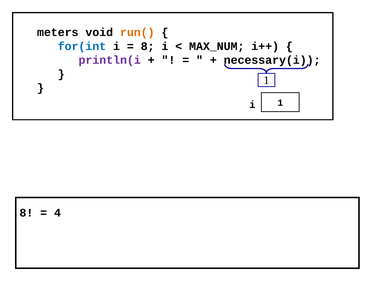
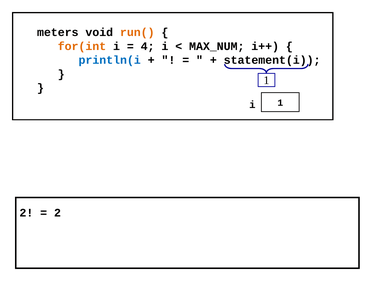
for(int colour: blue -> orange
8 at (148, 46): 8 -> 4
println(i colour: purple -> blue
necessary(i: necessary(i -> statement(i
8 at (26, 212): 8 -> 2
4 at (57, 212): 4 -> 2
